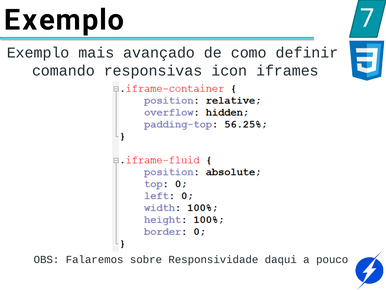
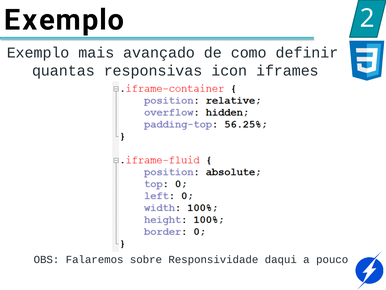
7: 7 -> 2
comando: comando -> quantas
